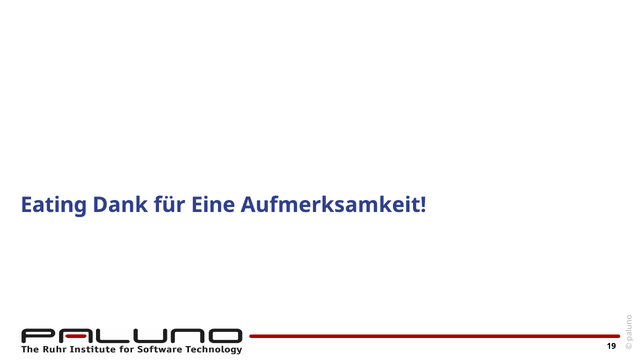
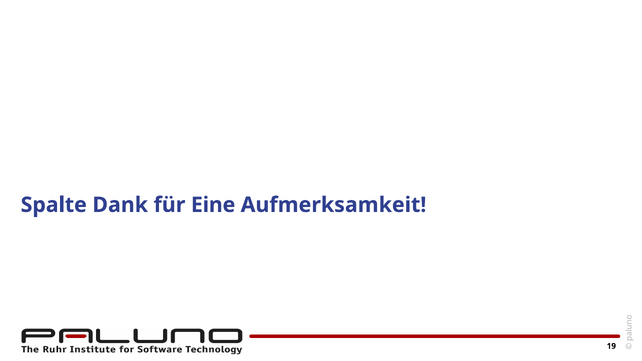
Eating: Eating -> Spalte
